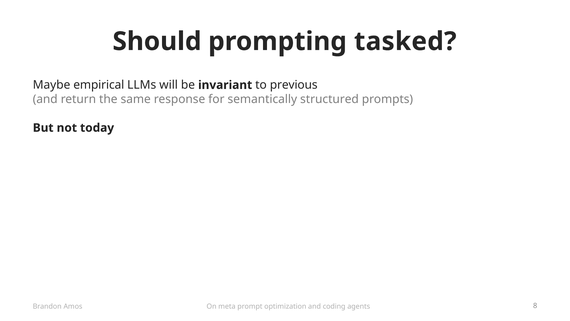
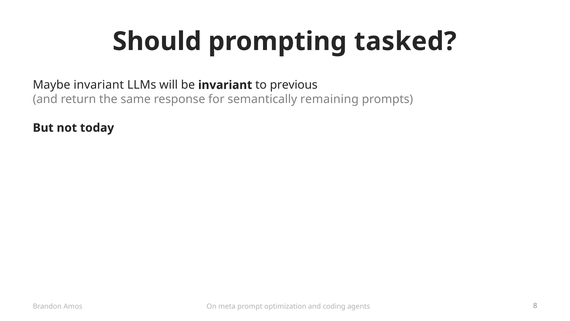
Maybe empirical: empirical -> invariant
structured: structured -> remaining
